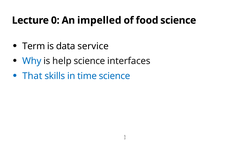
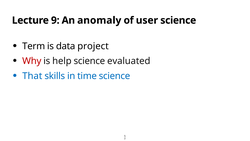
0: 0 -> 9
impelled: impelled -> anomaly
food: food -> user
service: service -> project
Why colour: blue -> red
interfaces: interfaces -> evaluated
